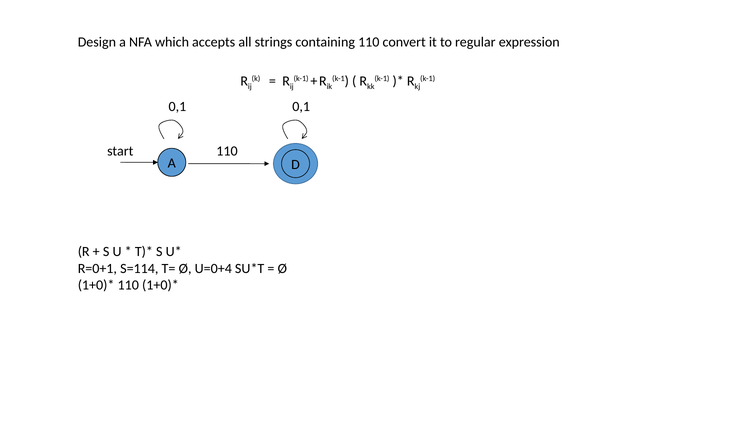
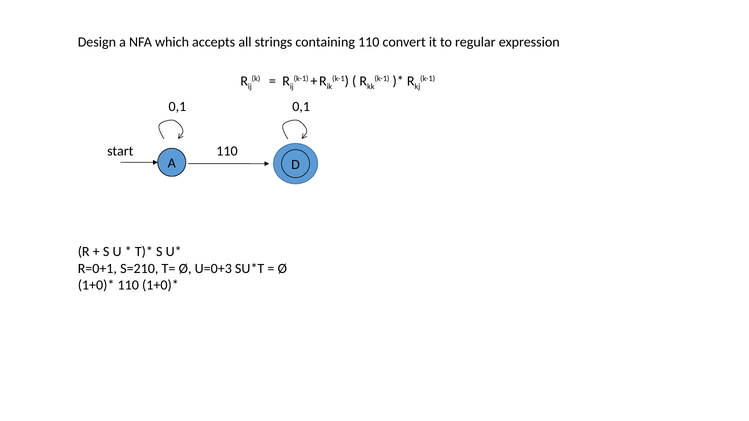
S=114: S=114 -> S=210
U=0+4: U=0+4 -> U=0+3
